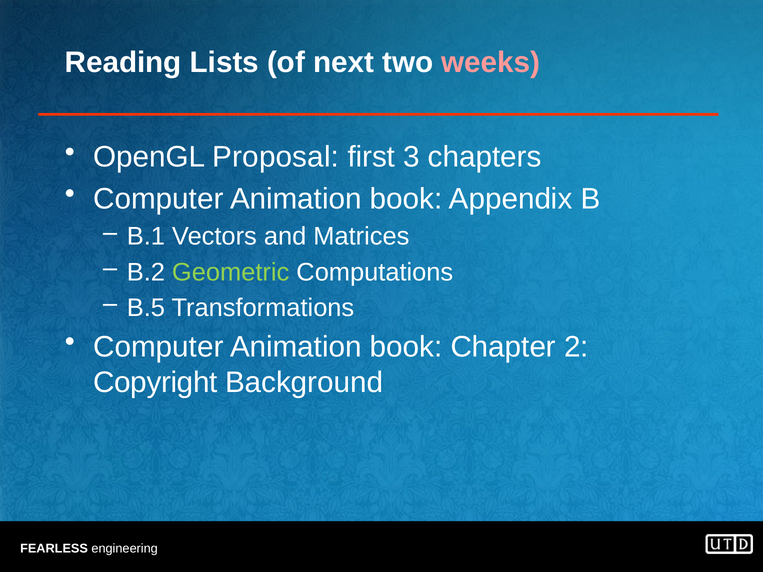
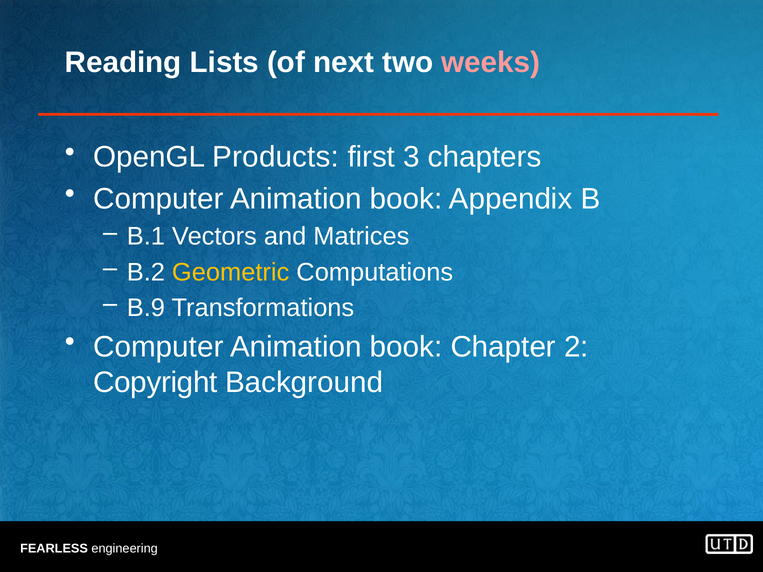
Proposal: Proposal -> Products
Geometric colour: light green -> yellow
B.5: B.5 -> B.9
